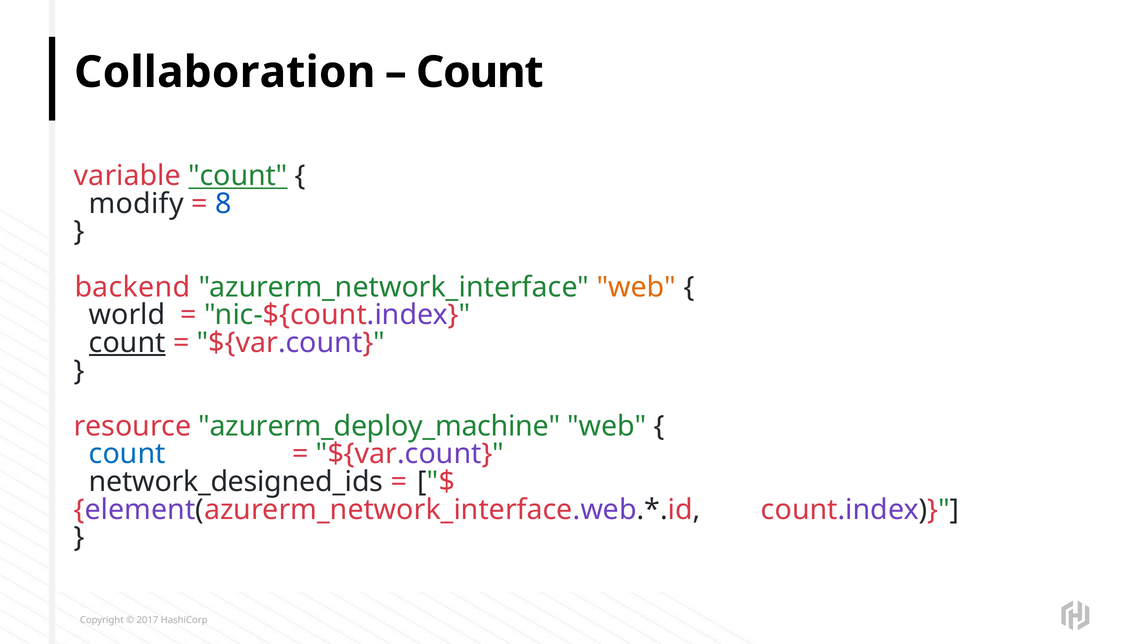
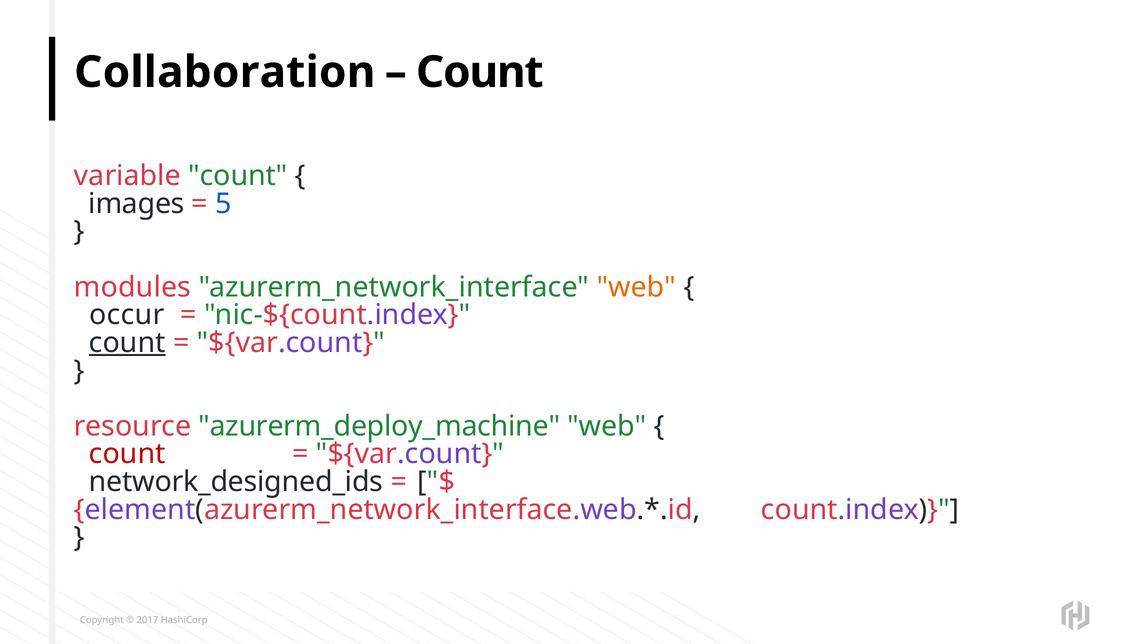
count at (238, 176) underline: present -> none
modify: modify -> images
8: 8 -> 5
backend: backend -> modules
world: world -> occur
count at (127, 454) colour: blue -> red
